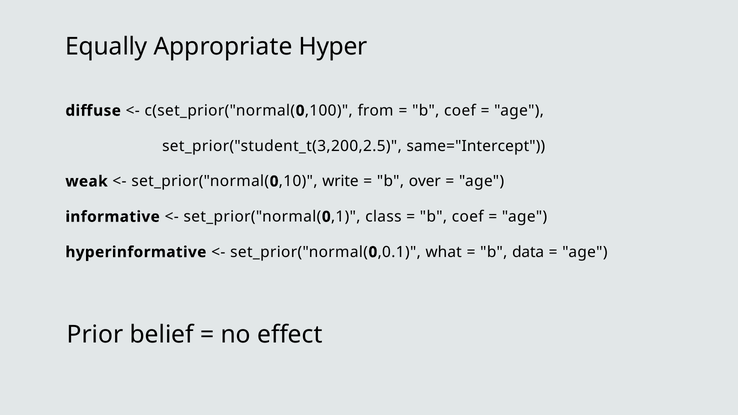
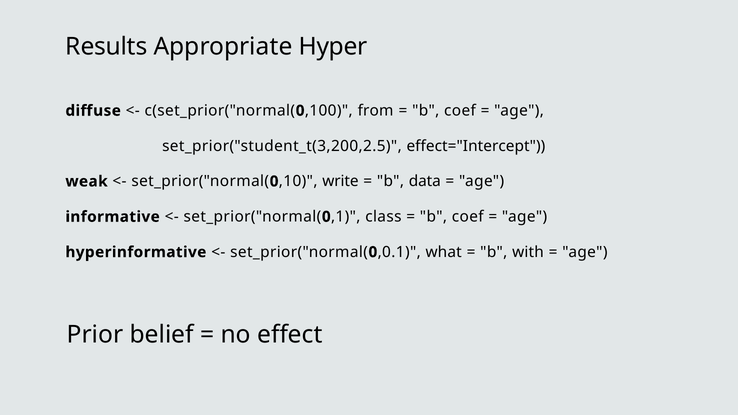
Equally: Equally -> Results
same="Intercept: same="Intercept -> effect="Intercept
over: over -> data
data: data -> with
